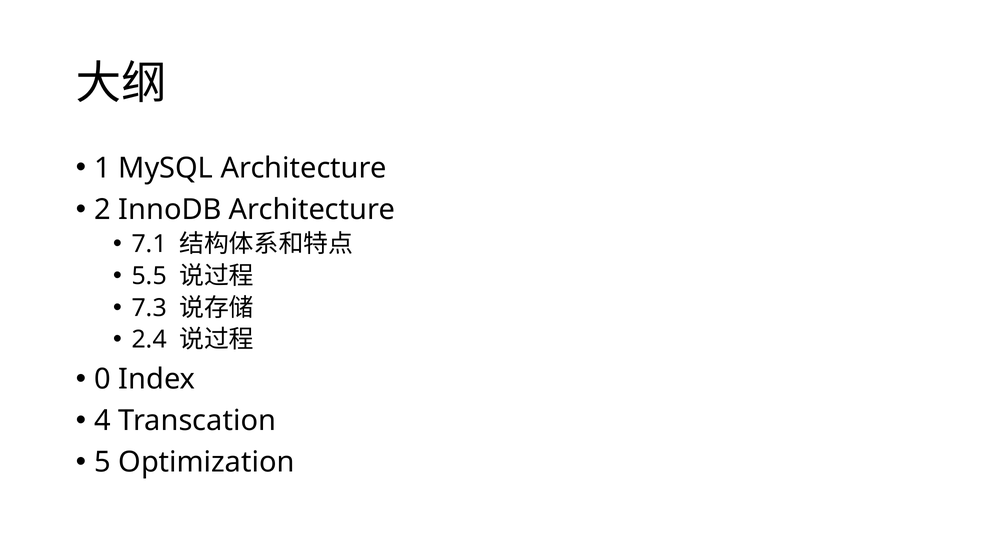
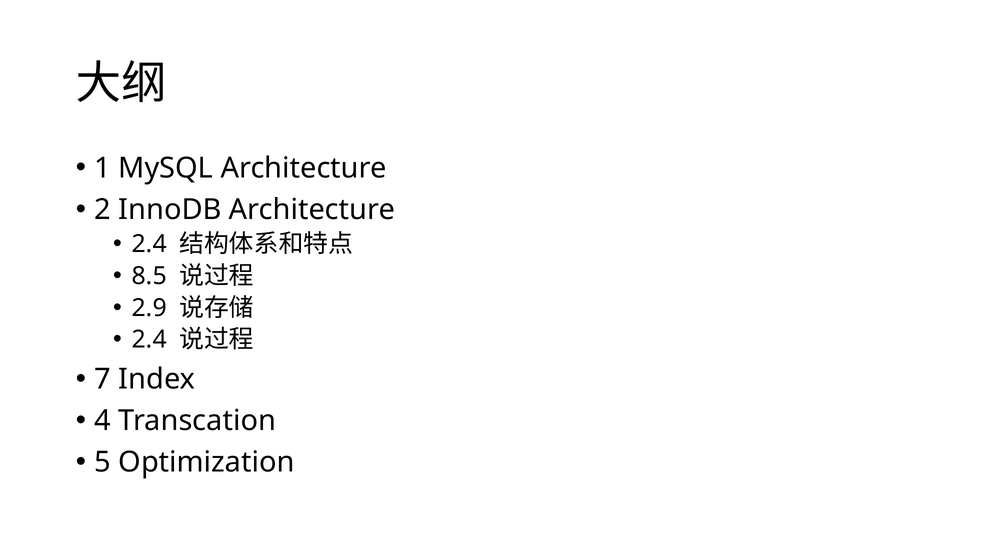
7.1 at (149, 244): 7.1 -> 2.4
5.5: 5.5 -> 8.5
7.3: 7.3 -> 2.9
0: 0 -> 7
